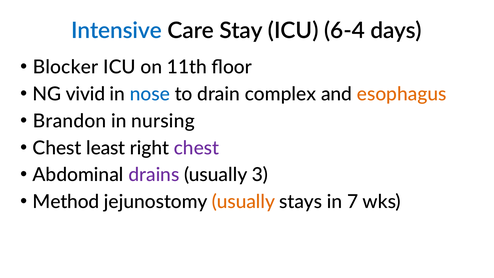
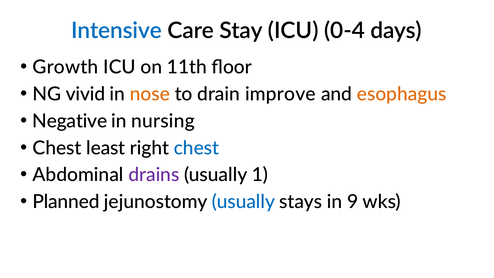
6-4: 6-4 -> 0-4
Blocker: Blocker -> Growth
nose colour: blue -> orange
complex: complex -> improve
Brandon: Brandon -> Negative
chest at (196, 148) colour: purple -> blue
3: 3 -> 1
Method: Method -> Planned
usually at (243, 202) colour: orange -> blue
7: 7 -> 9
